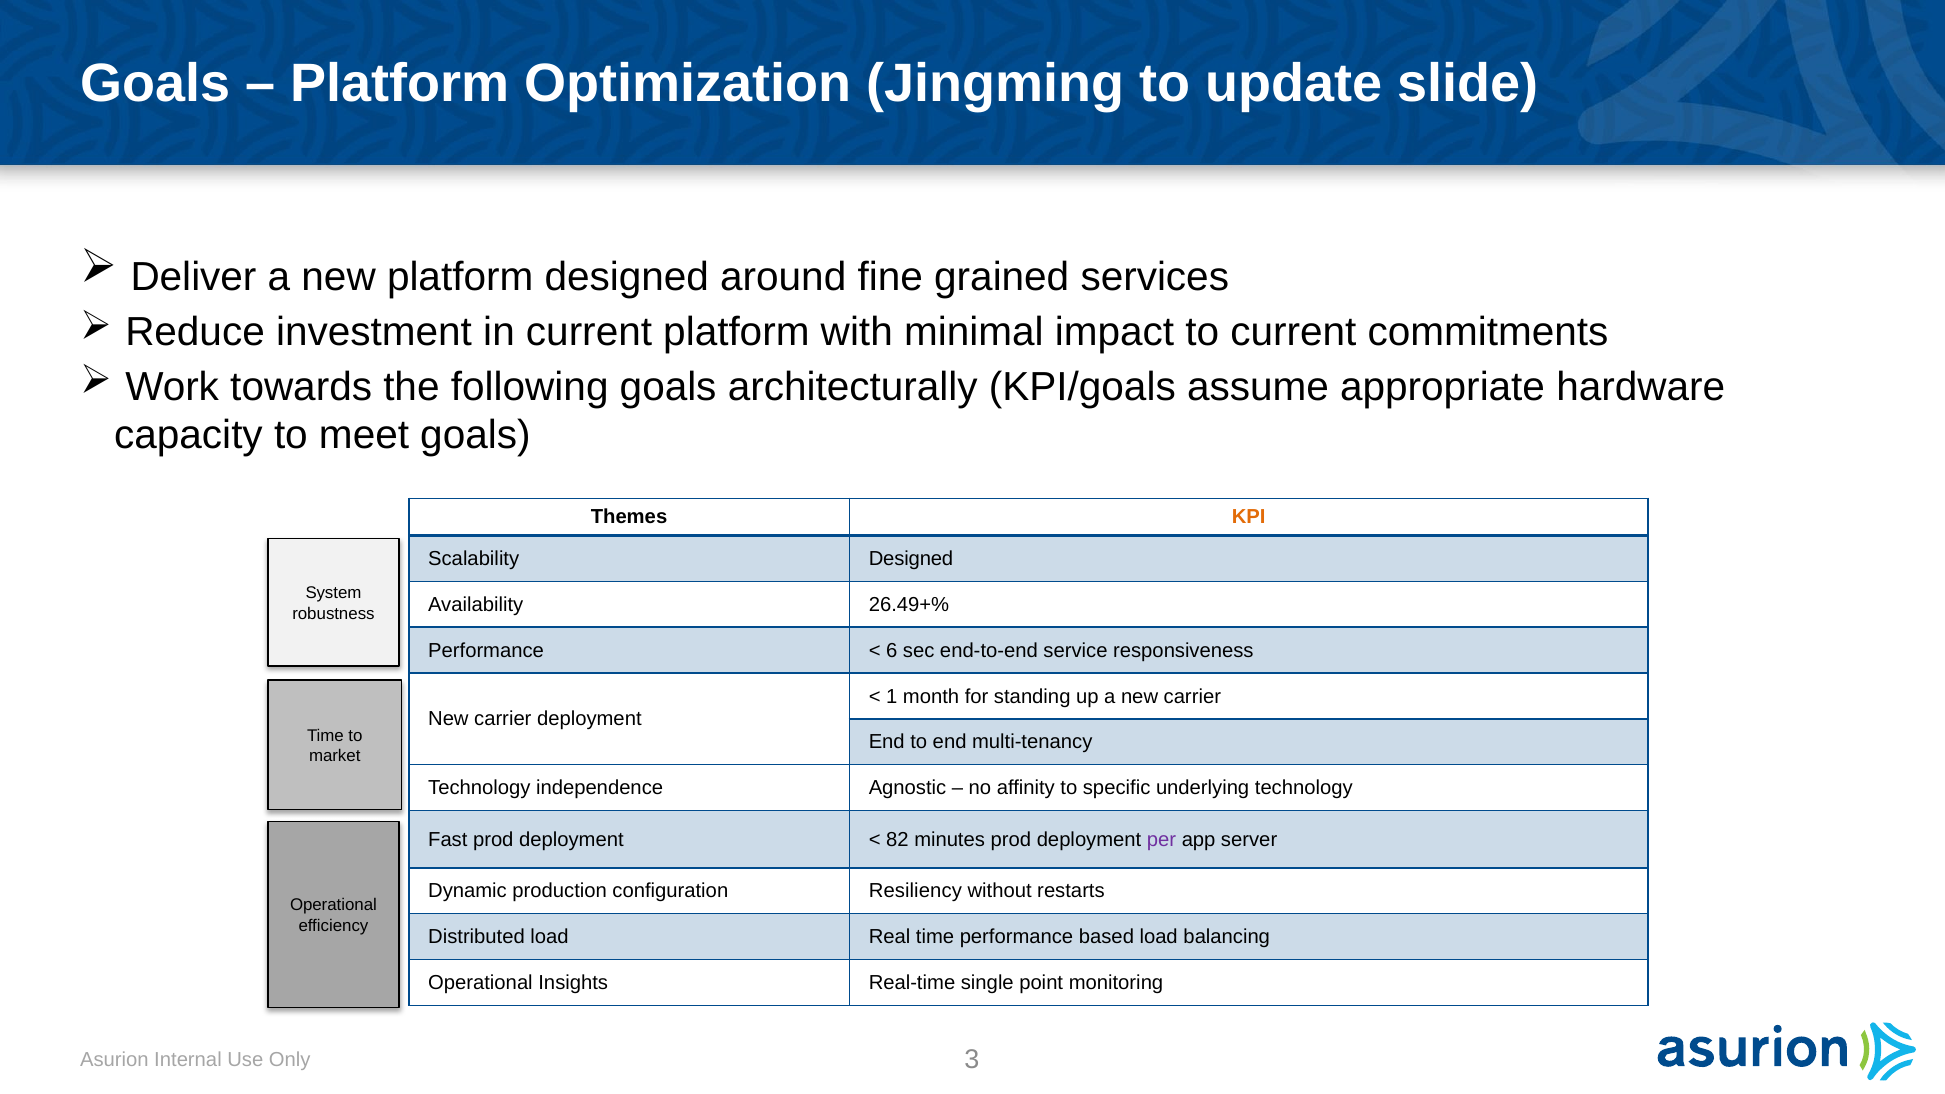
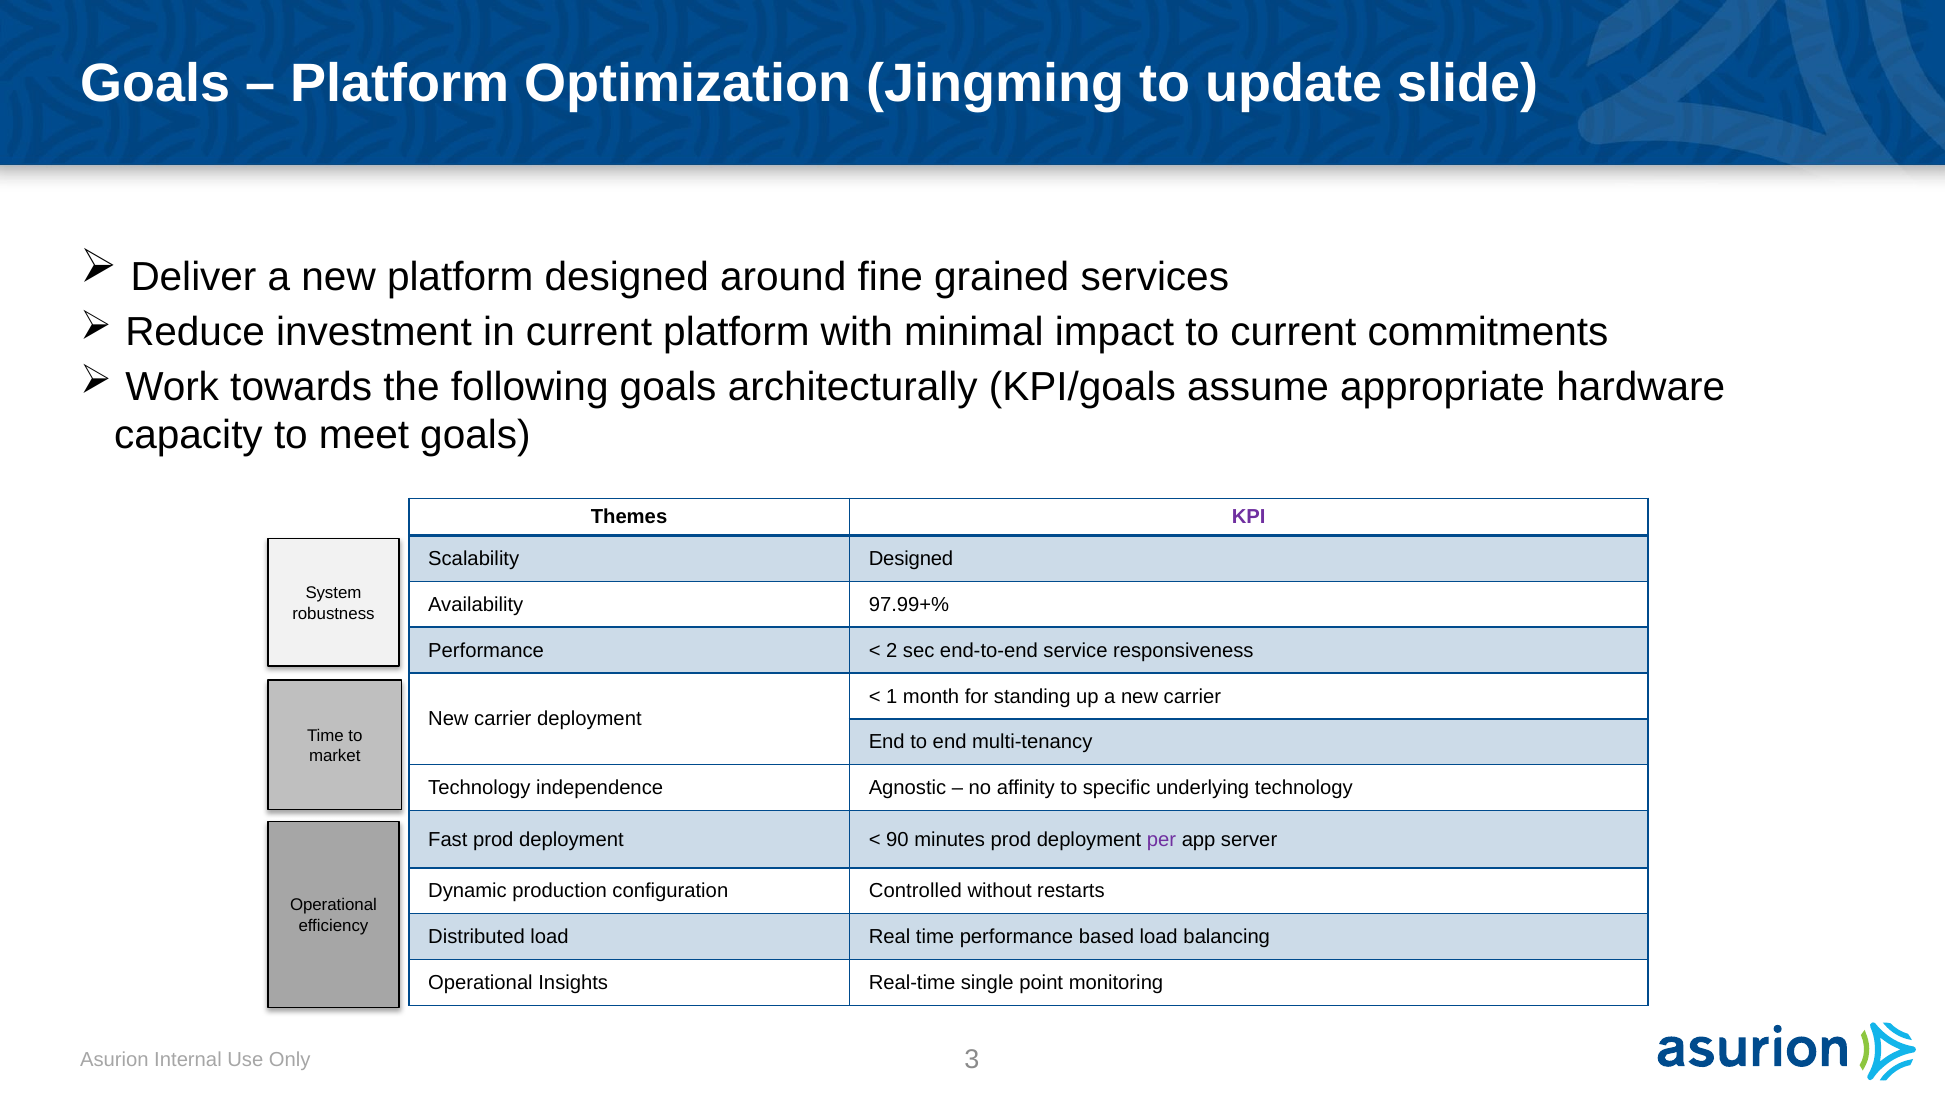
KPI colour: orange -> purple
26.49+%: 26.49+% -> 97.99+%
6: 6 -> 2
82: 82 -> 90
Resiliency: Resiliency -> Controlled
